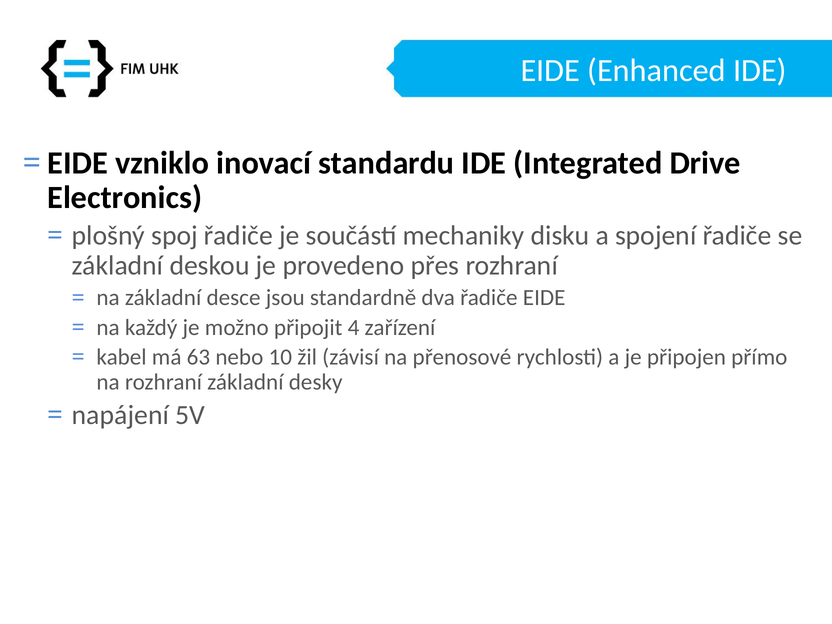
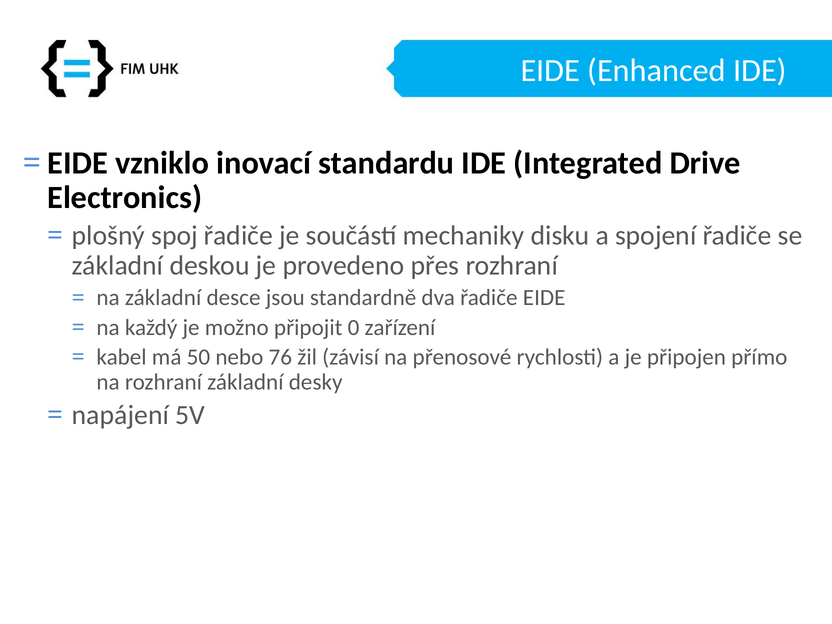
4: 4 -> 0
63: 63 -> 50
10: 10 -> 76
